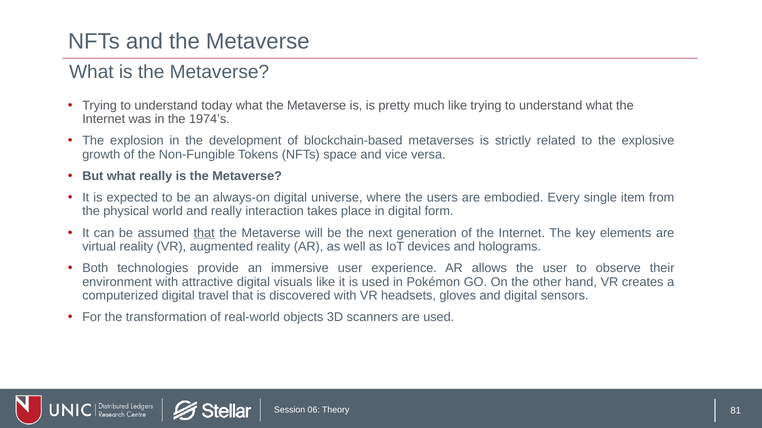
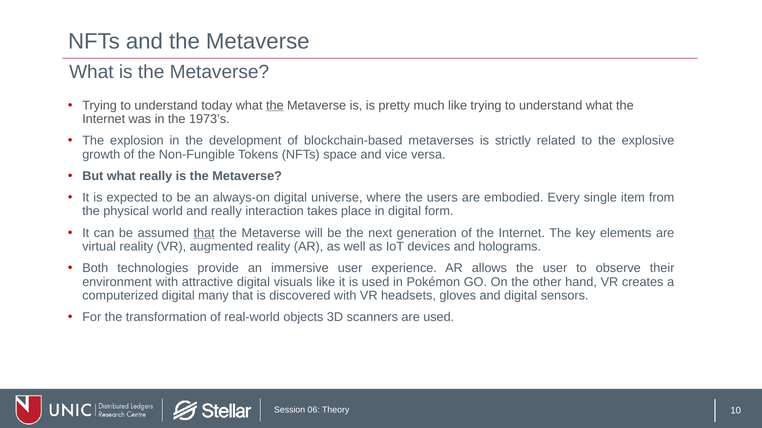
the at (275, 106) underline: none -> present
1974’s: 1974’s -> 1973’s
travel: travel -> many
81 at (736, 411): 81 -> 10
